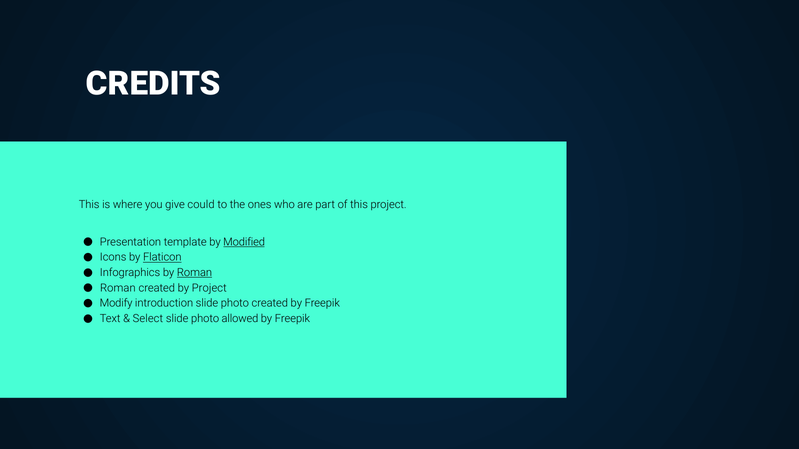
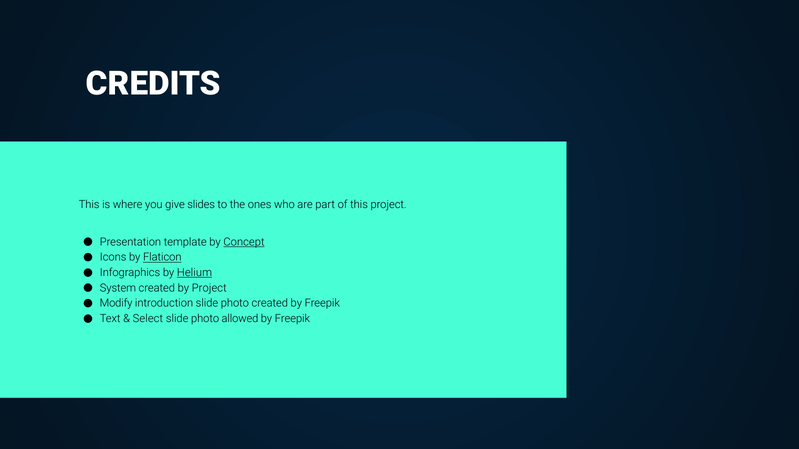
could: could -> slides
Modified: Modified -> Concept
by Roman: Roman -> Helium
Roman at (118, 288): Roman -> System
